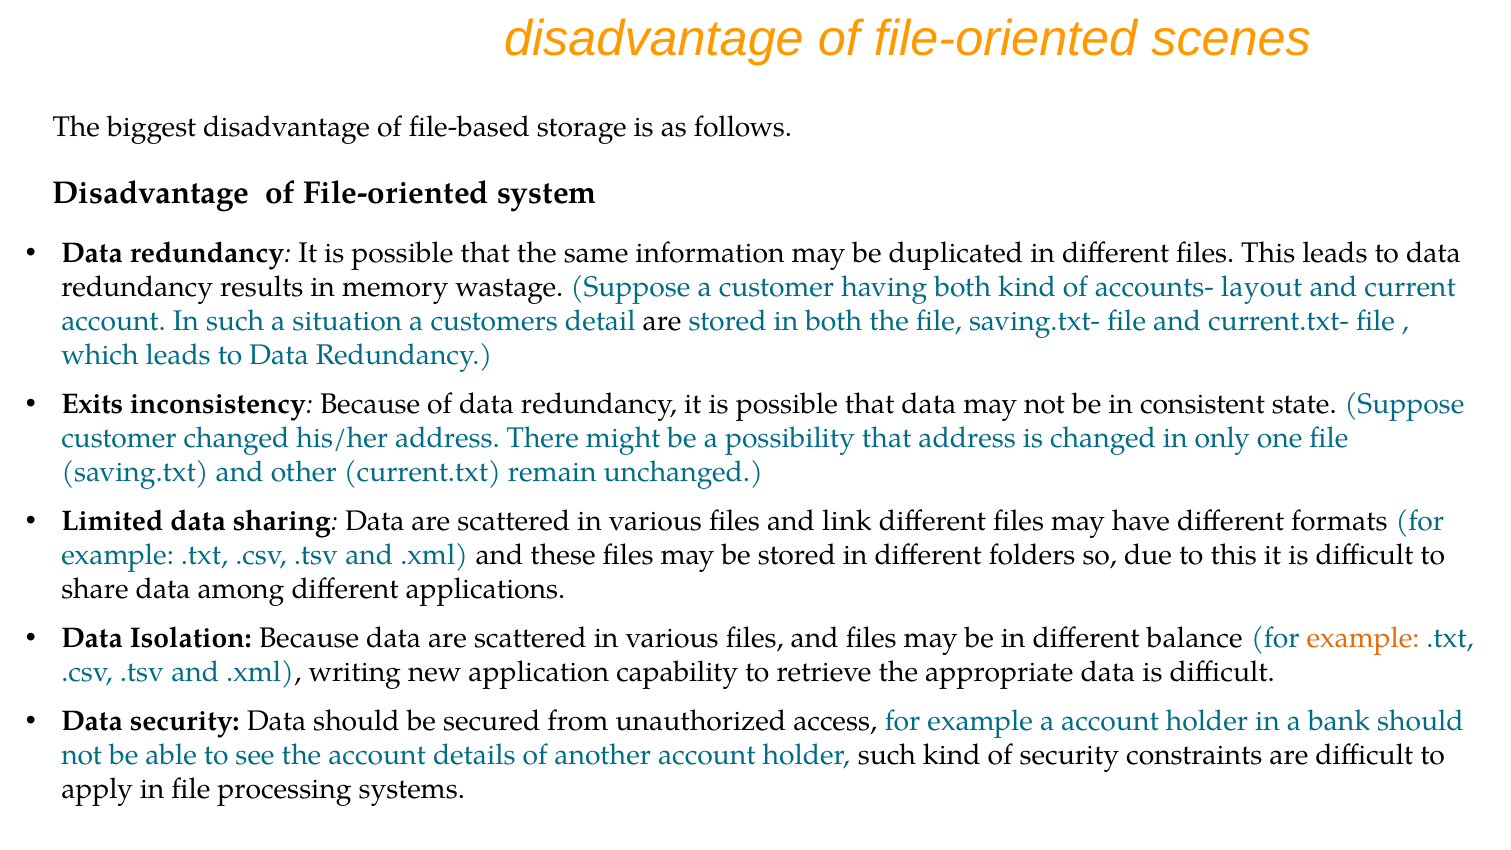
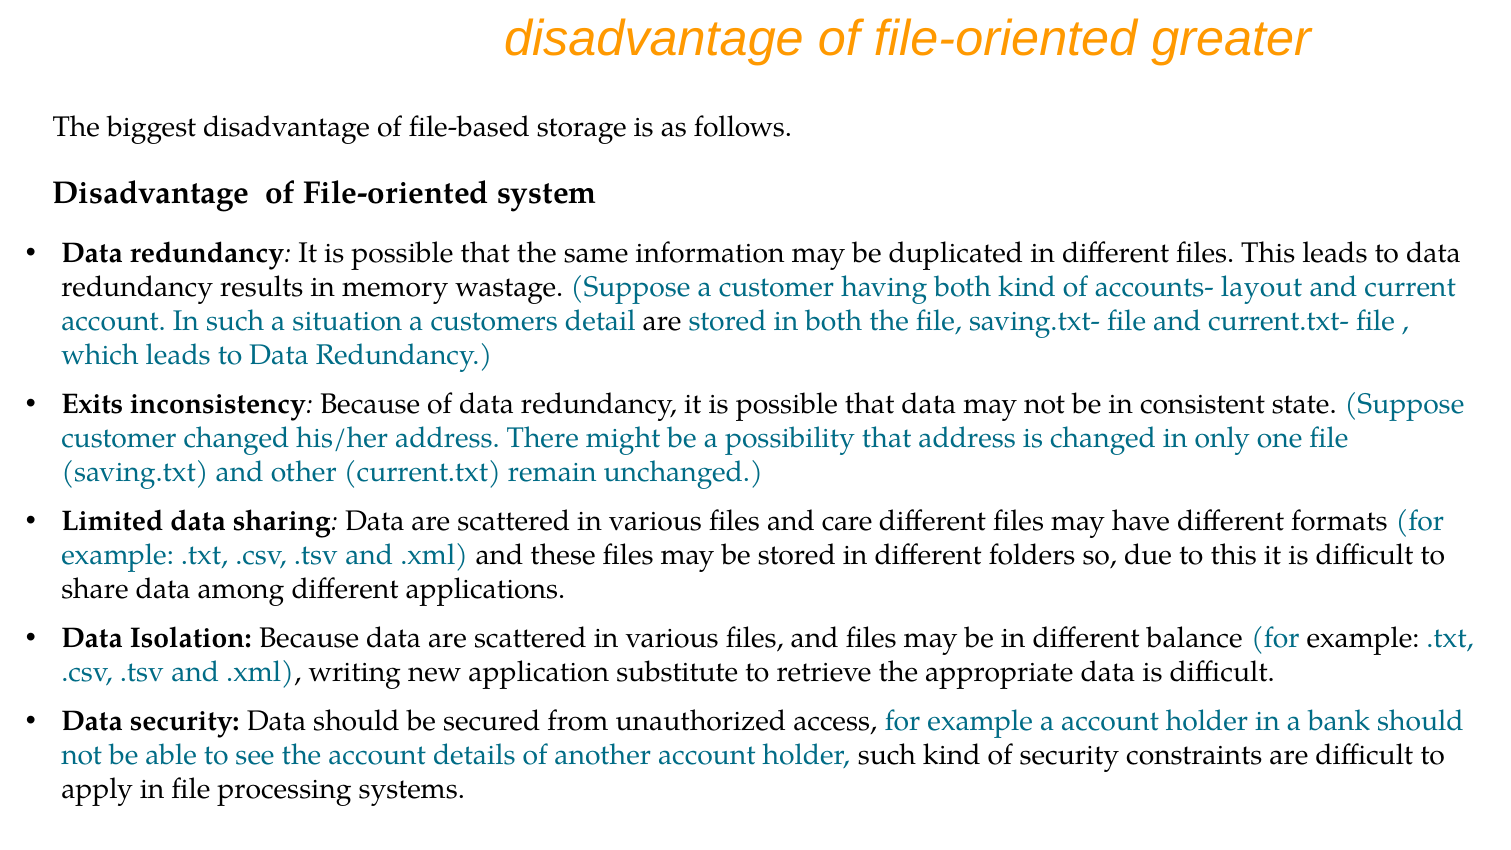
scenes: scenes -> greater
link: link -> care
example at (1363, 638) colour: orange -> black
capability: capability -> substitute
